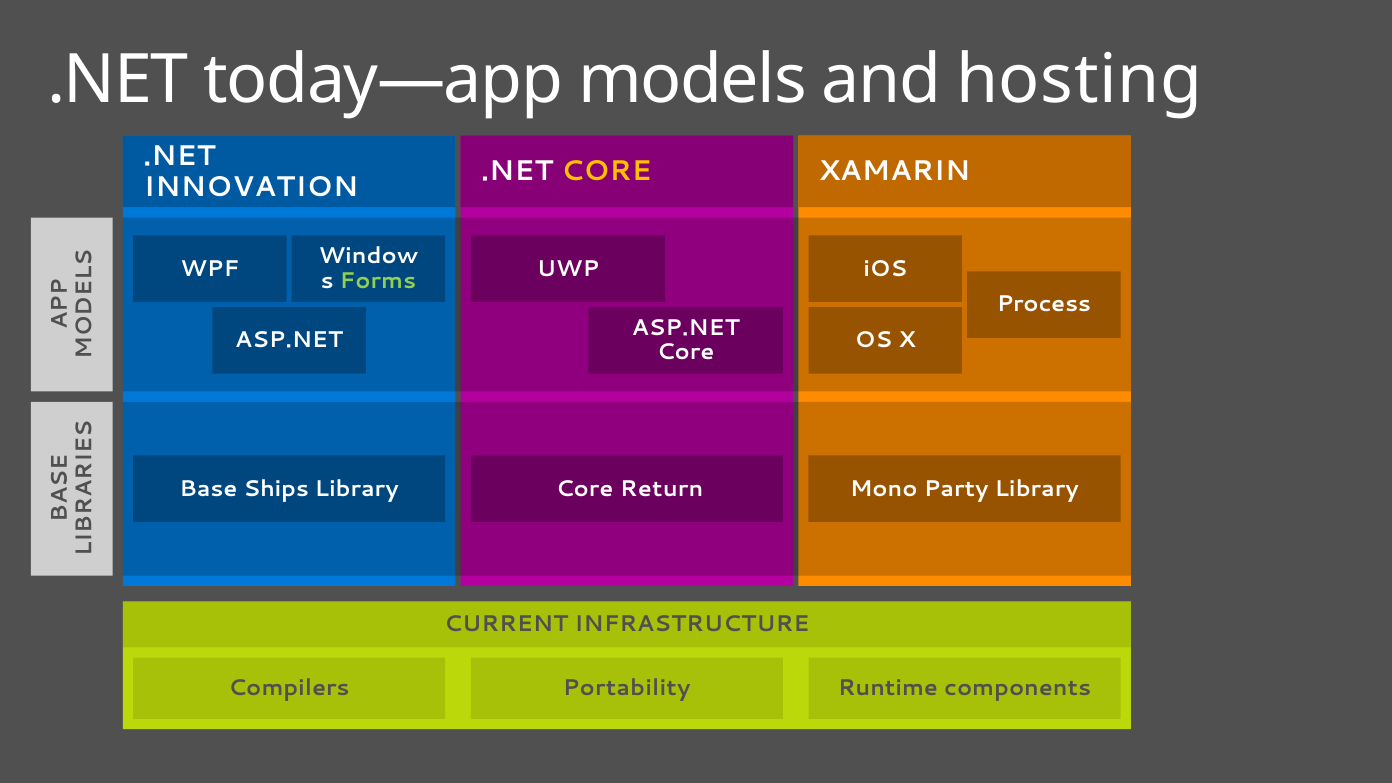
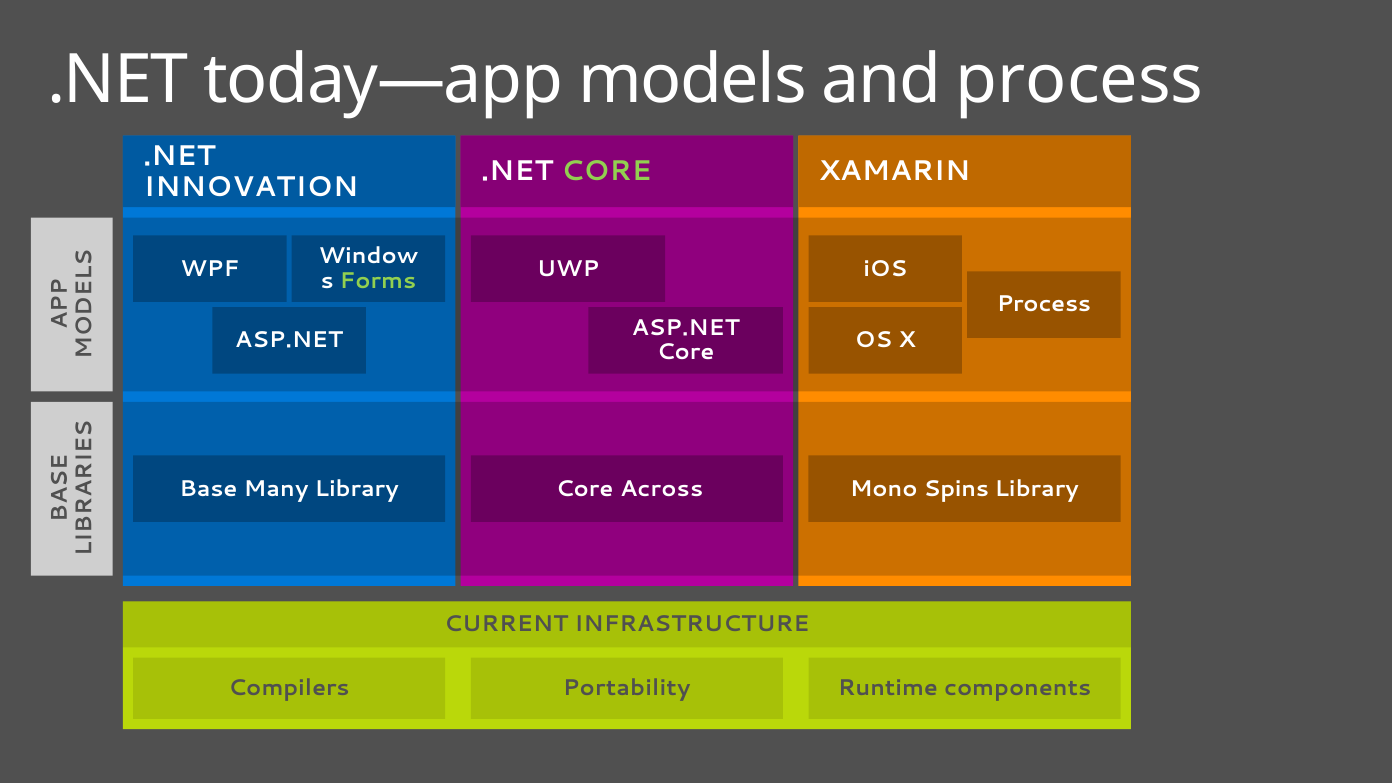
and hosting: hosting -> process
CORE at (606, 171) colour: yellow -> light green
Ships: Ships -> Many
Return: Return -> Across
Party: Party -> Spins
